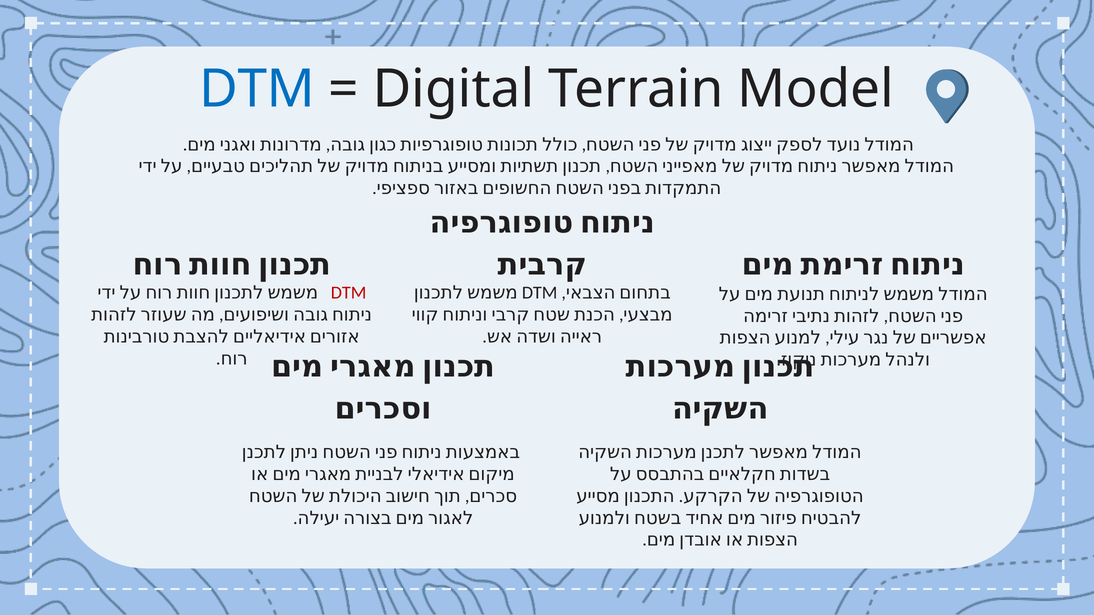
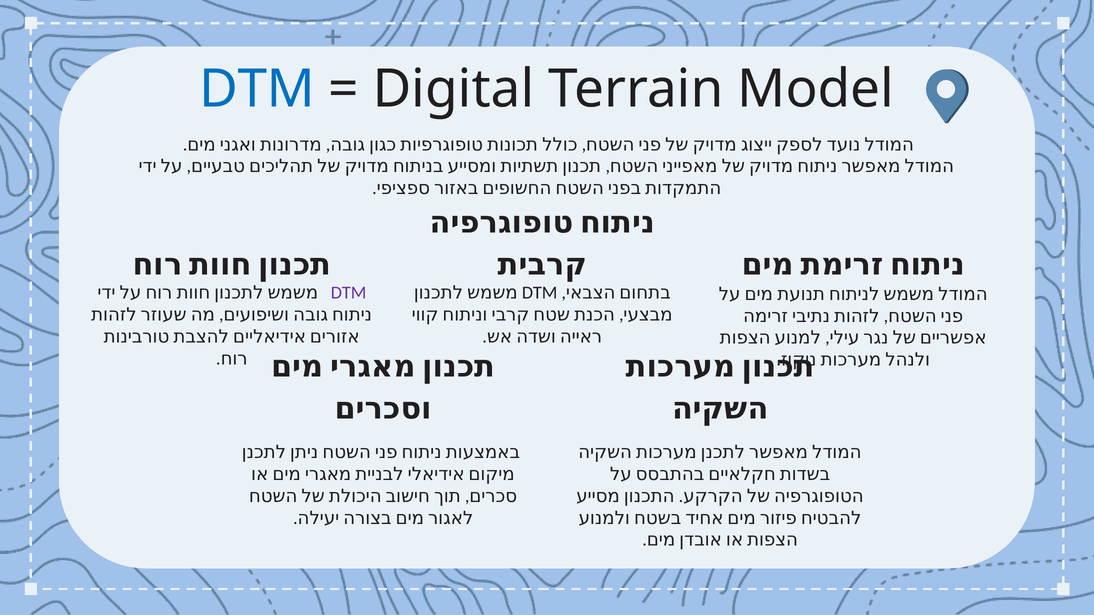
DTM at (349, 293) colour: red -> purple
